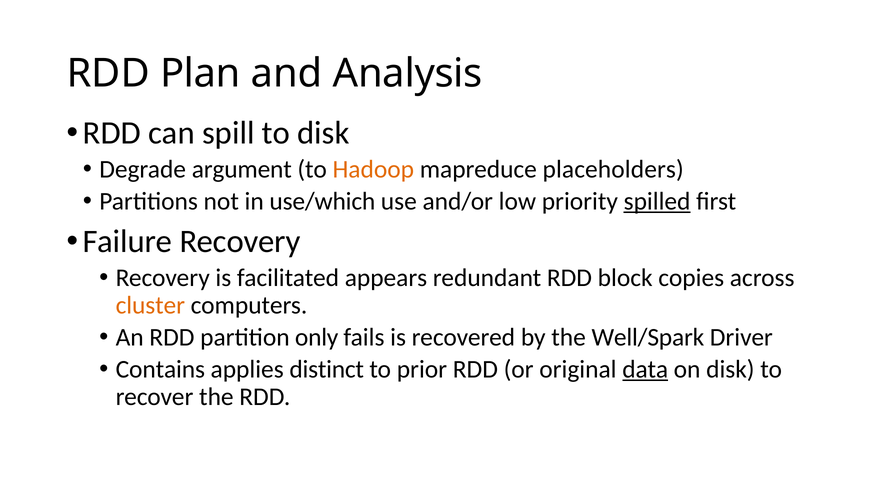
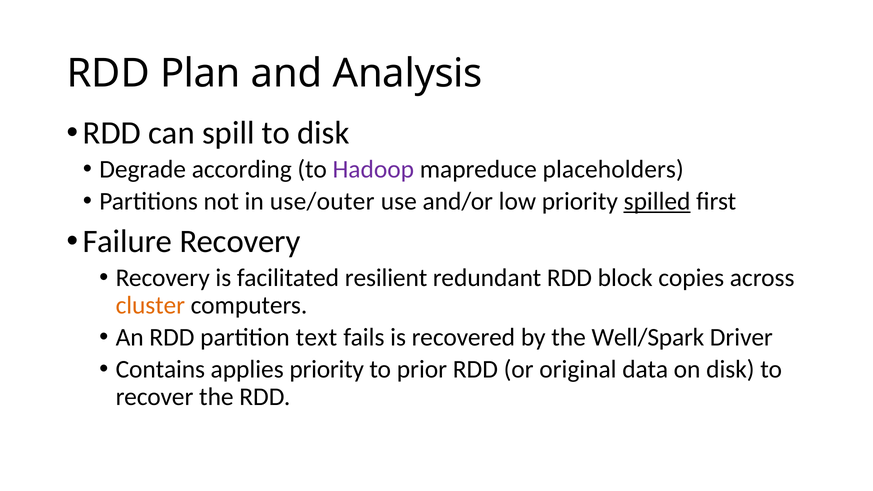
argument: argument -> according
Hadoop colour: orange -> purple
use/which: use/which -> use/outer
appears: appears -> resilient
only: only -> text
applies distinct: distinct -> priority
data underline: present -> none
